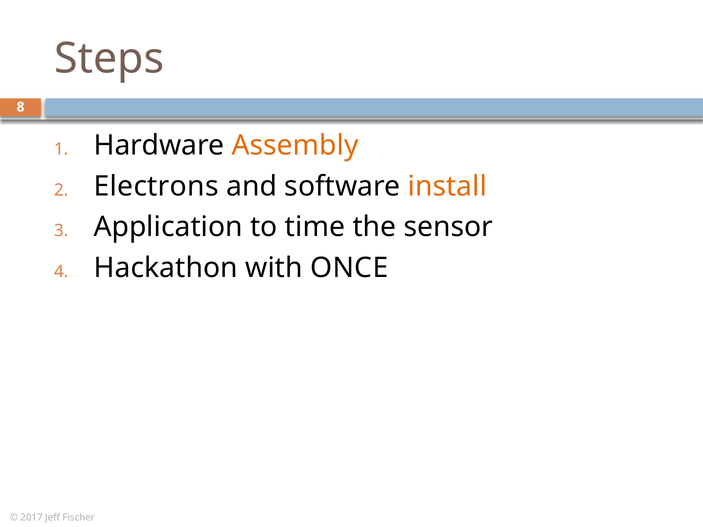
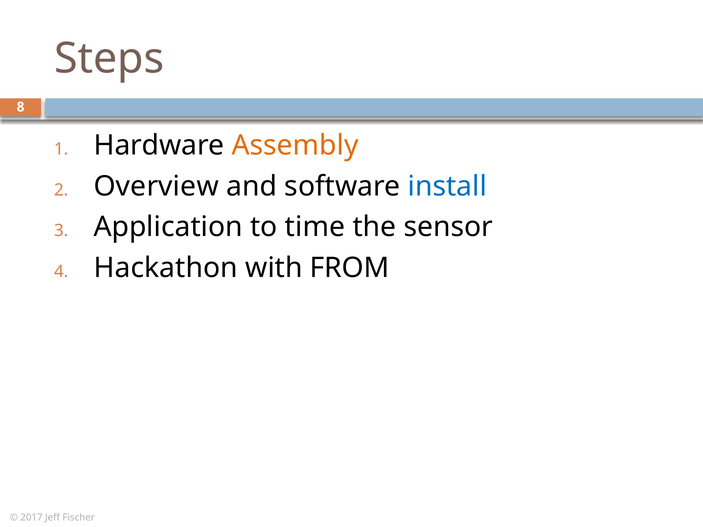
Electrons: Electrons -> Overview
install colour: orange -> blue
ONCE: ONCE -> FROM
